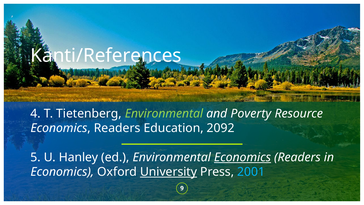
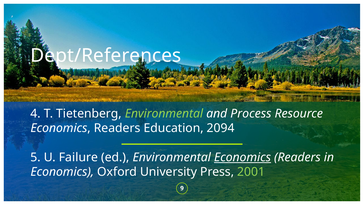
Kanti/References: Kanti/References -> Dept/References
Poverty: Poverty -> Process
2092: 2092 -> 2094
Hanley: Hanley -> Failure
University underline: present -> none
2001 colour: light blue -> light green
